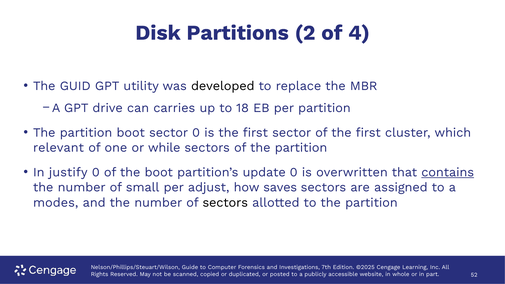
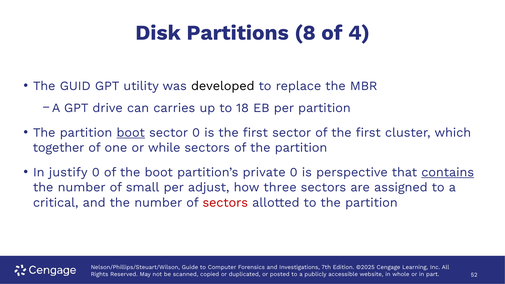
2: 2 -> 8
boot at (131, 133) underline: none -> present
relevant: relevant -> together
update: update -> private
overwritten: overwritten -> perspective
saves: saves -> three
modes: modes -> critical
sectors at (225, 203) colour: black -> red
